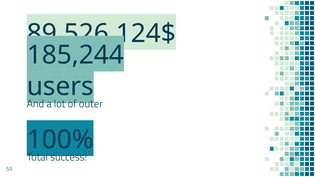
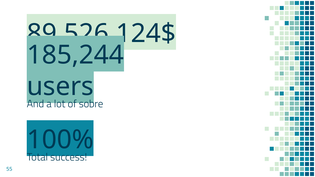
outer: outer -> sobre
